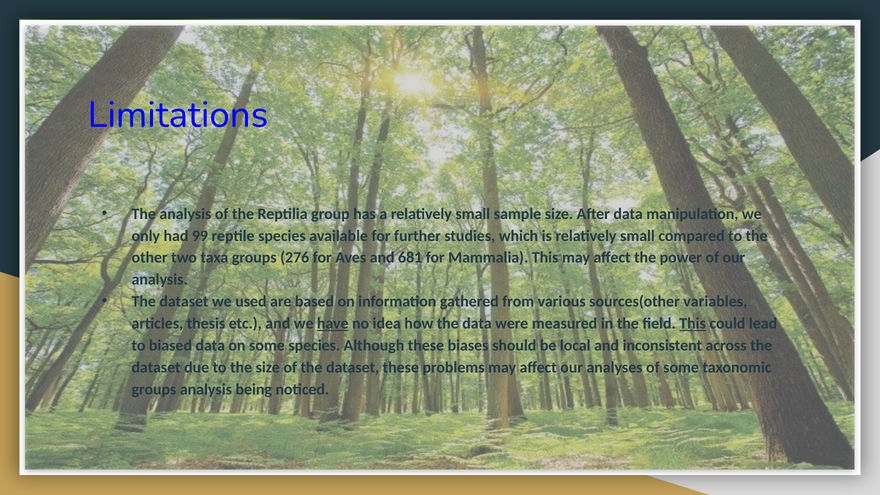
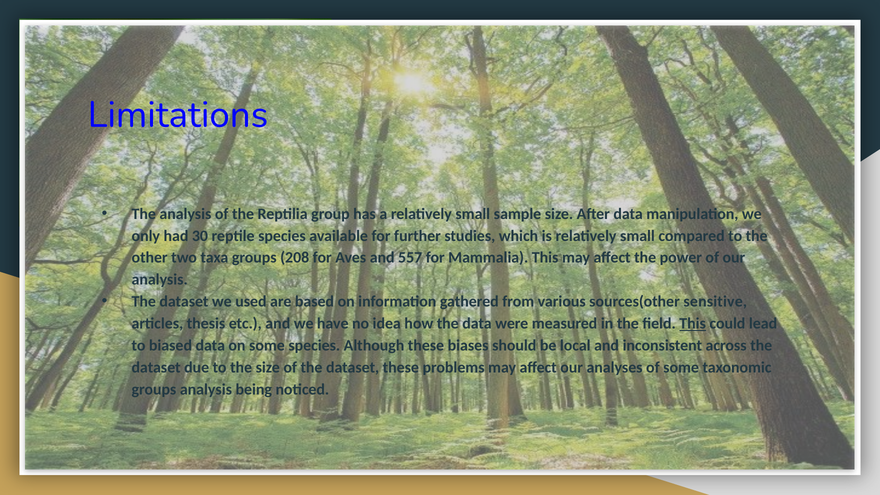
99: 99 -> 30
276: 276 -> 208
681: 681 -> 557
variables: variables -> sensitive
have underline: present -> none
